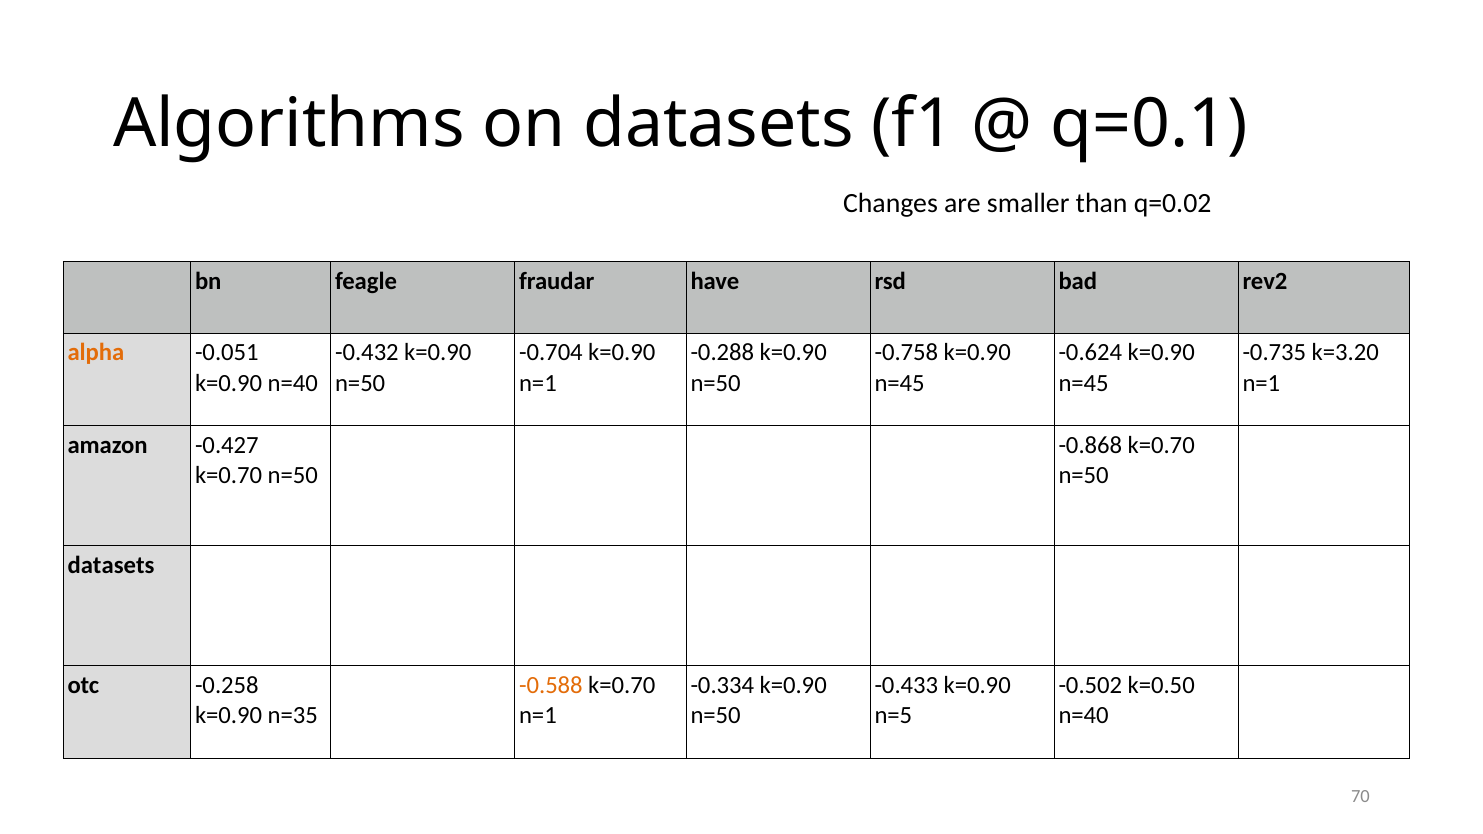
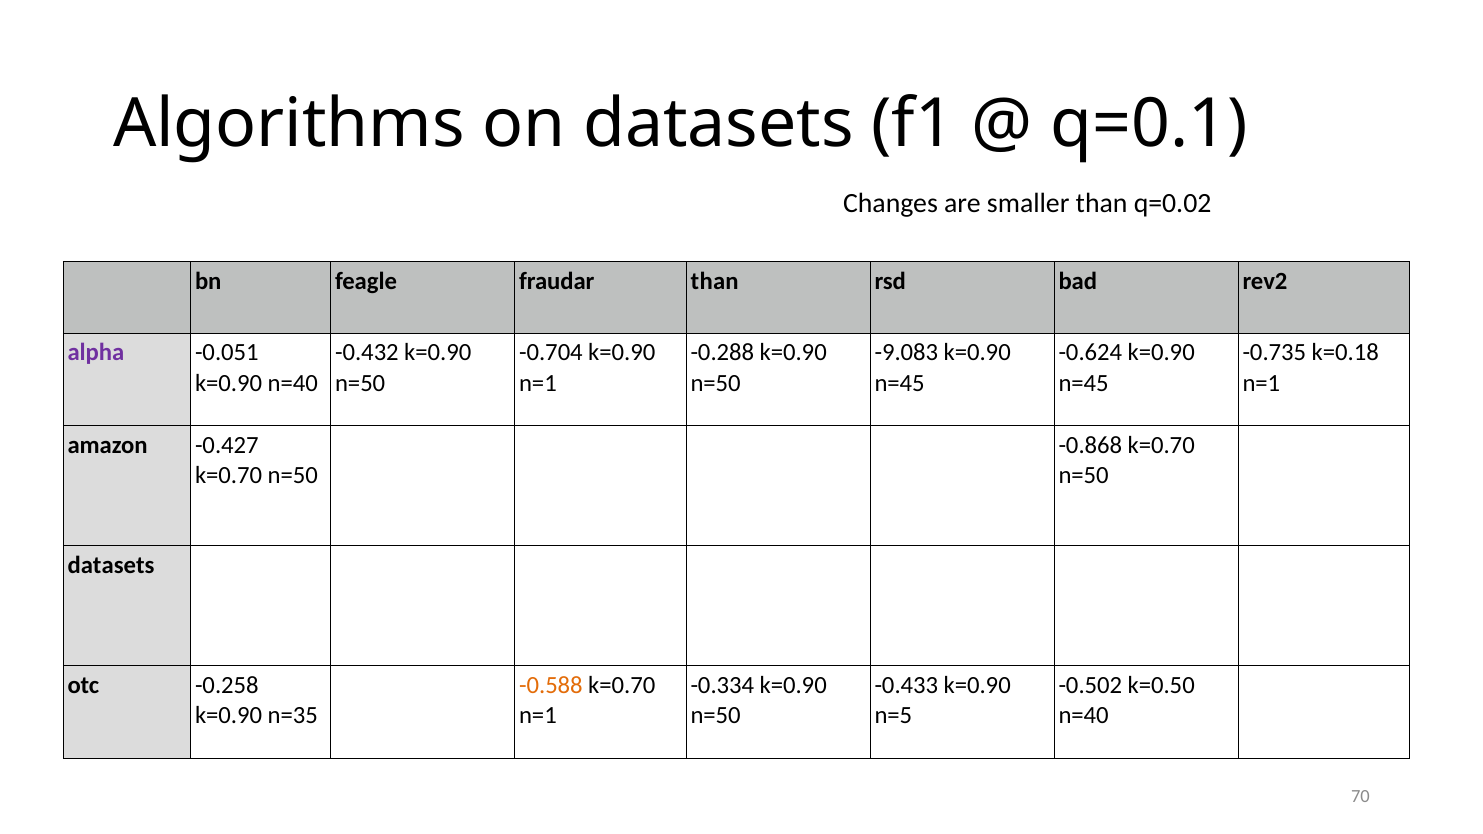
fraudar have: have -> than
alpha colour: orange -> purple
-0.758: -0.758 -> -9.083
k=3.20: k=3.20 -> k=0.18
